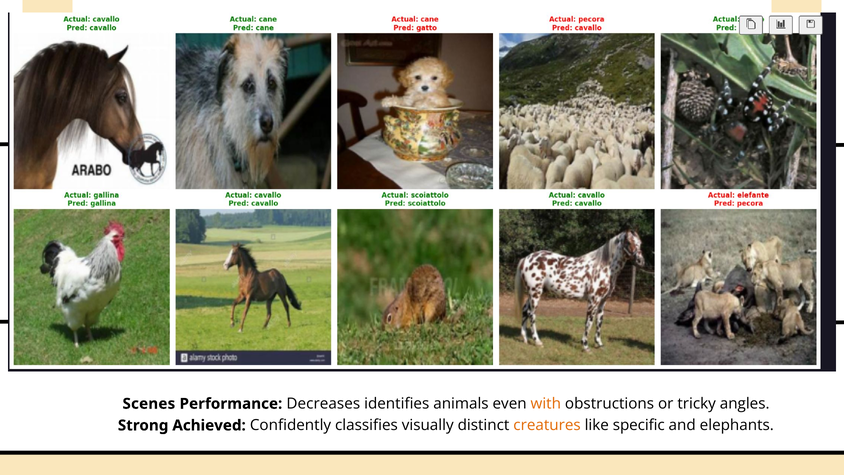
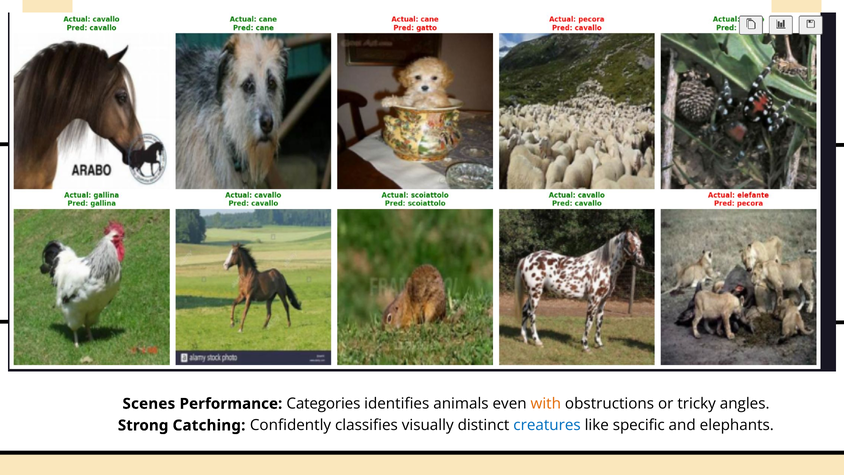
Decreases: Decreases -> Categories
Achieved: Achieved -> Catching
creatures colour: orange -> blue
